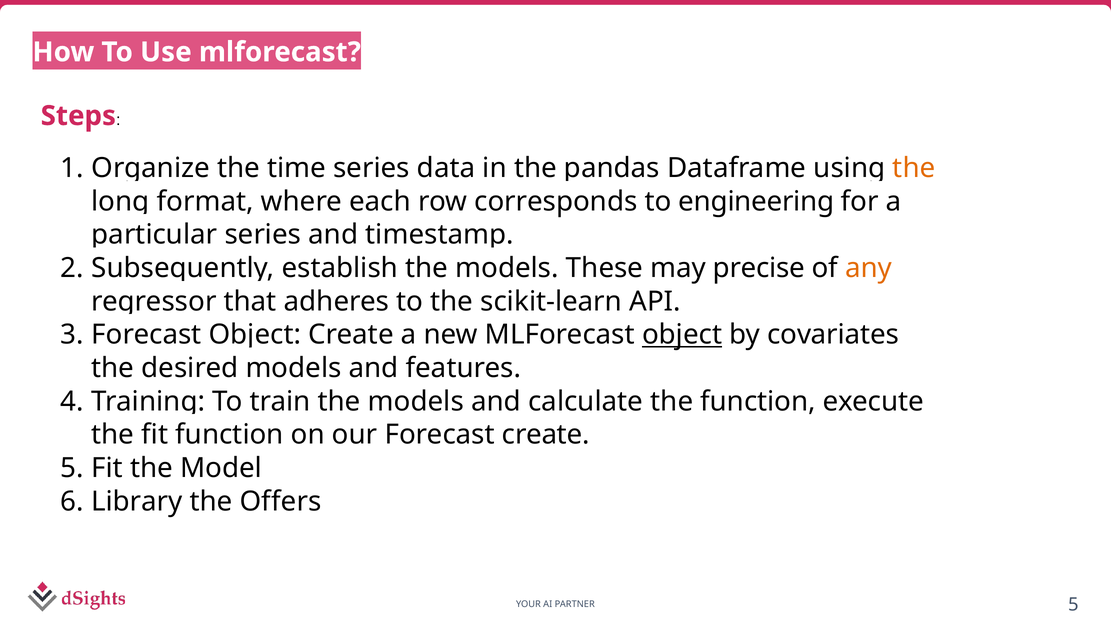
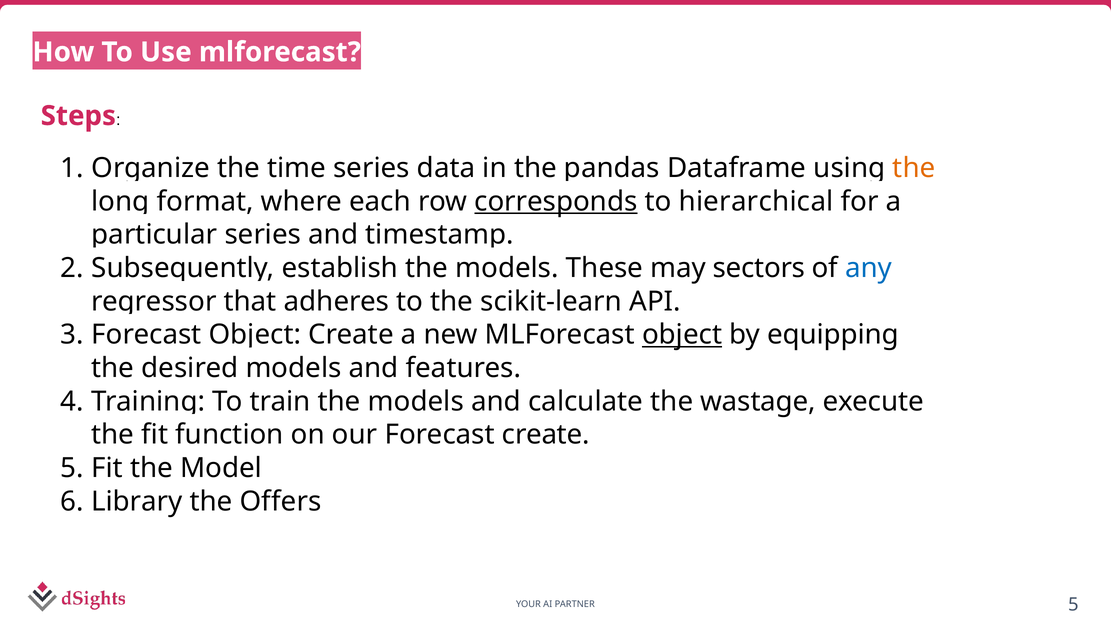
corresponds underline: none -> present
engineering: engineering -> hierarchical
precise: precise -> sectors
any colour: orange -> blue
covariates: covariates -> equipping
the function: function -> wastage
